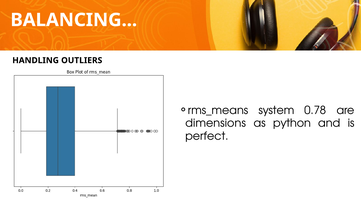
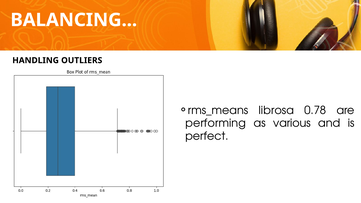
system: system -> librosa
dimensions: dimensions -> performing
python: python -> various
